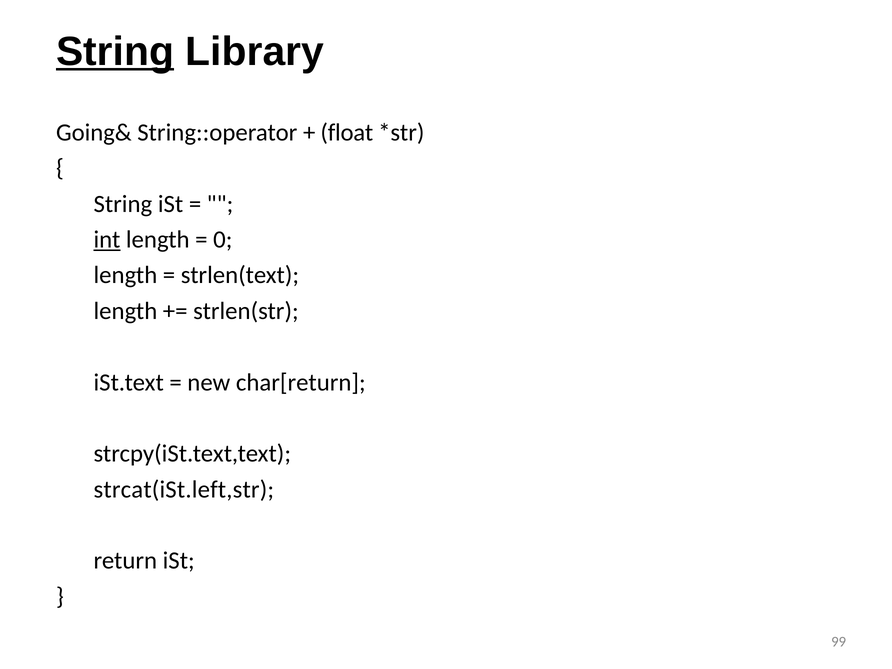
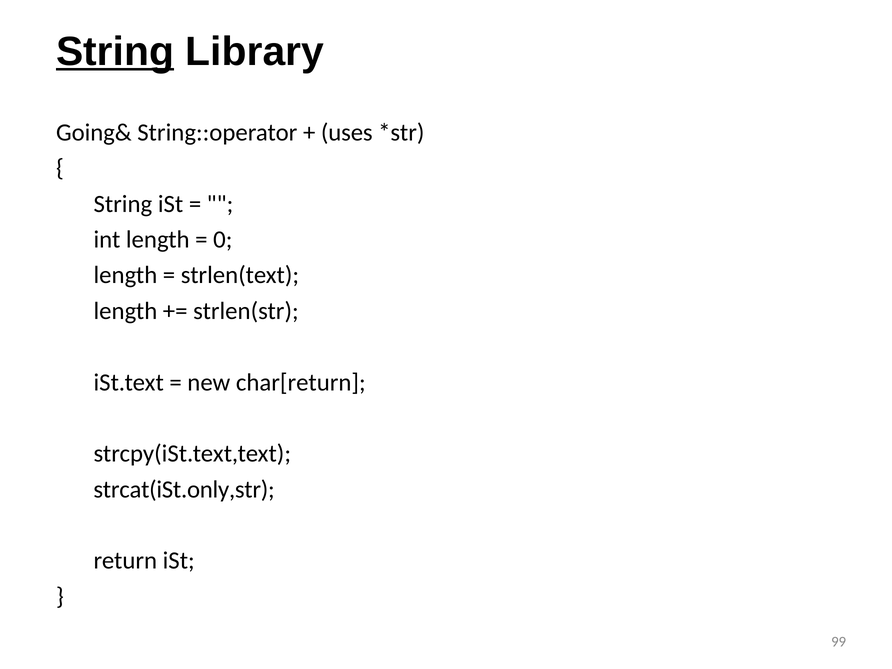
float: float -> uses
int underline: present -> none
strcat(iSt.left,str: strcat(iSt.left,str -> strcat(iSt.only,str
